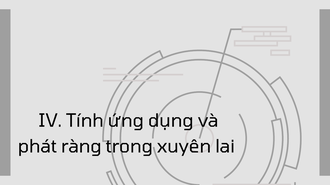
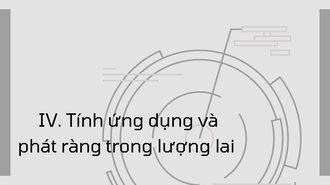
xuyên: xuyên -> lượng
